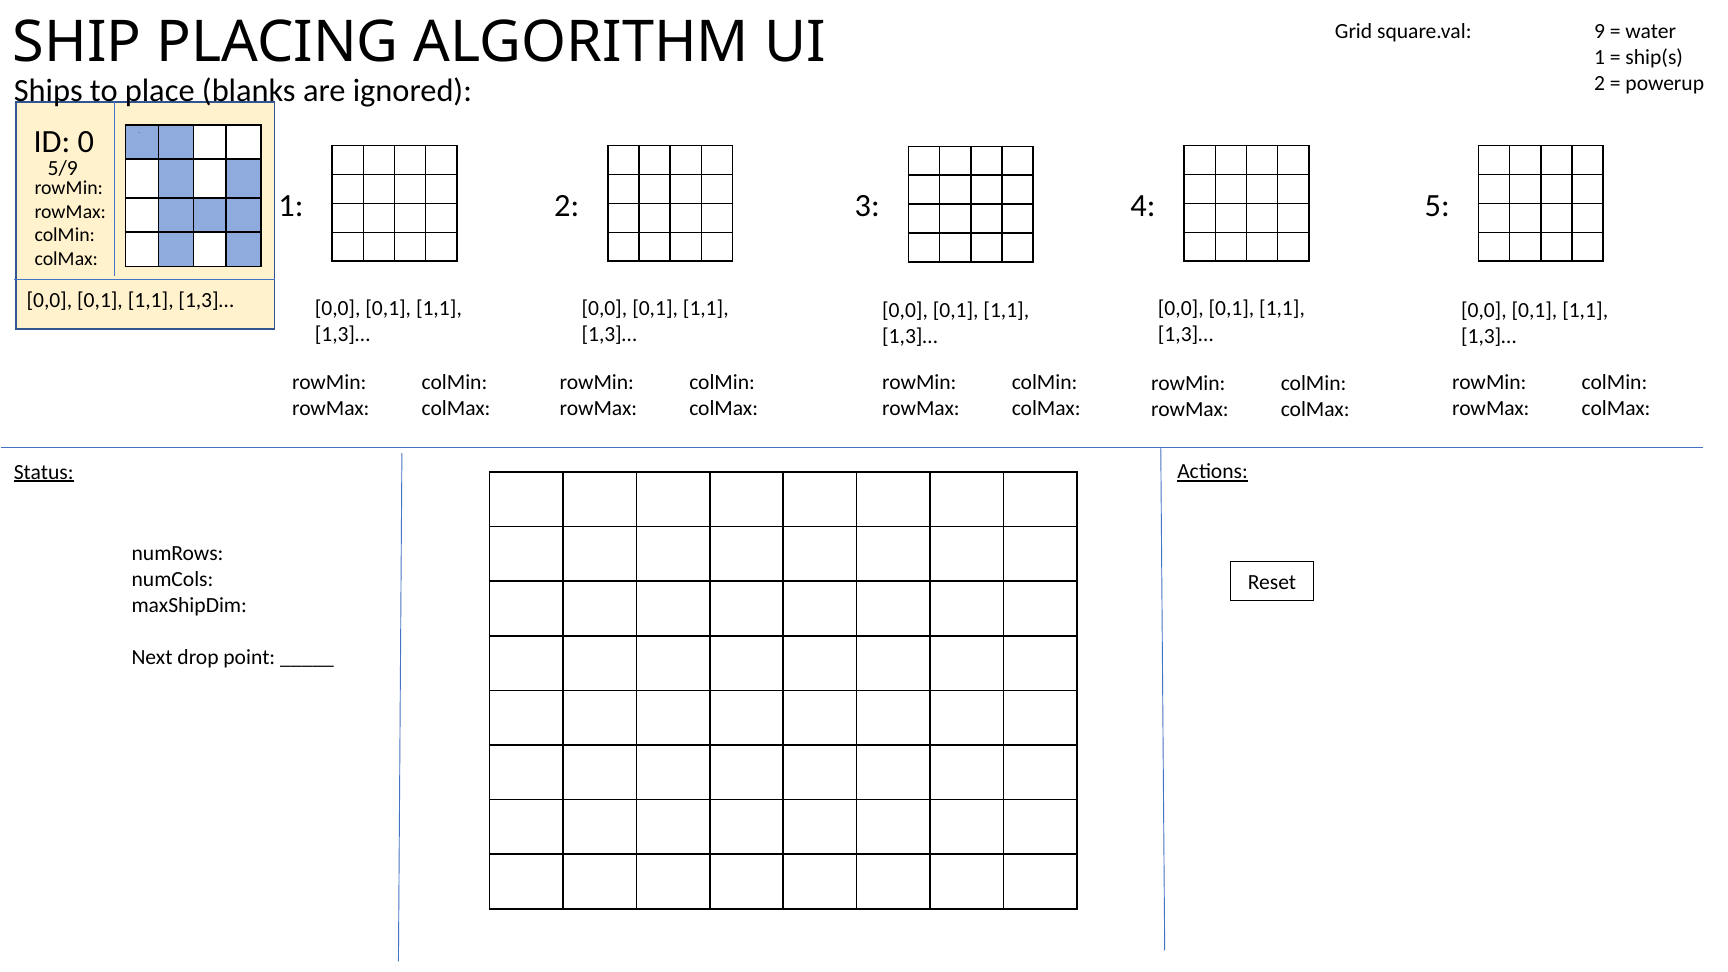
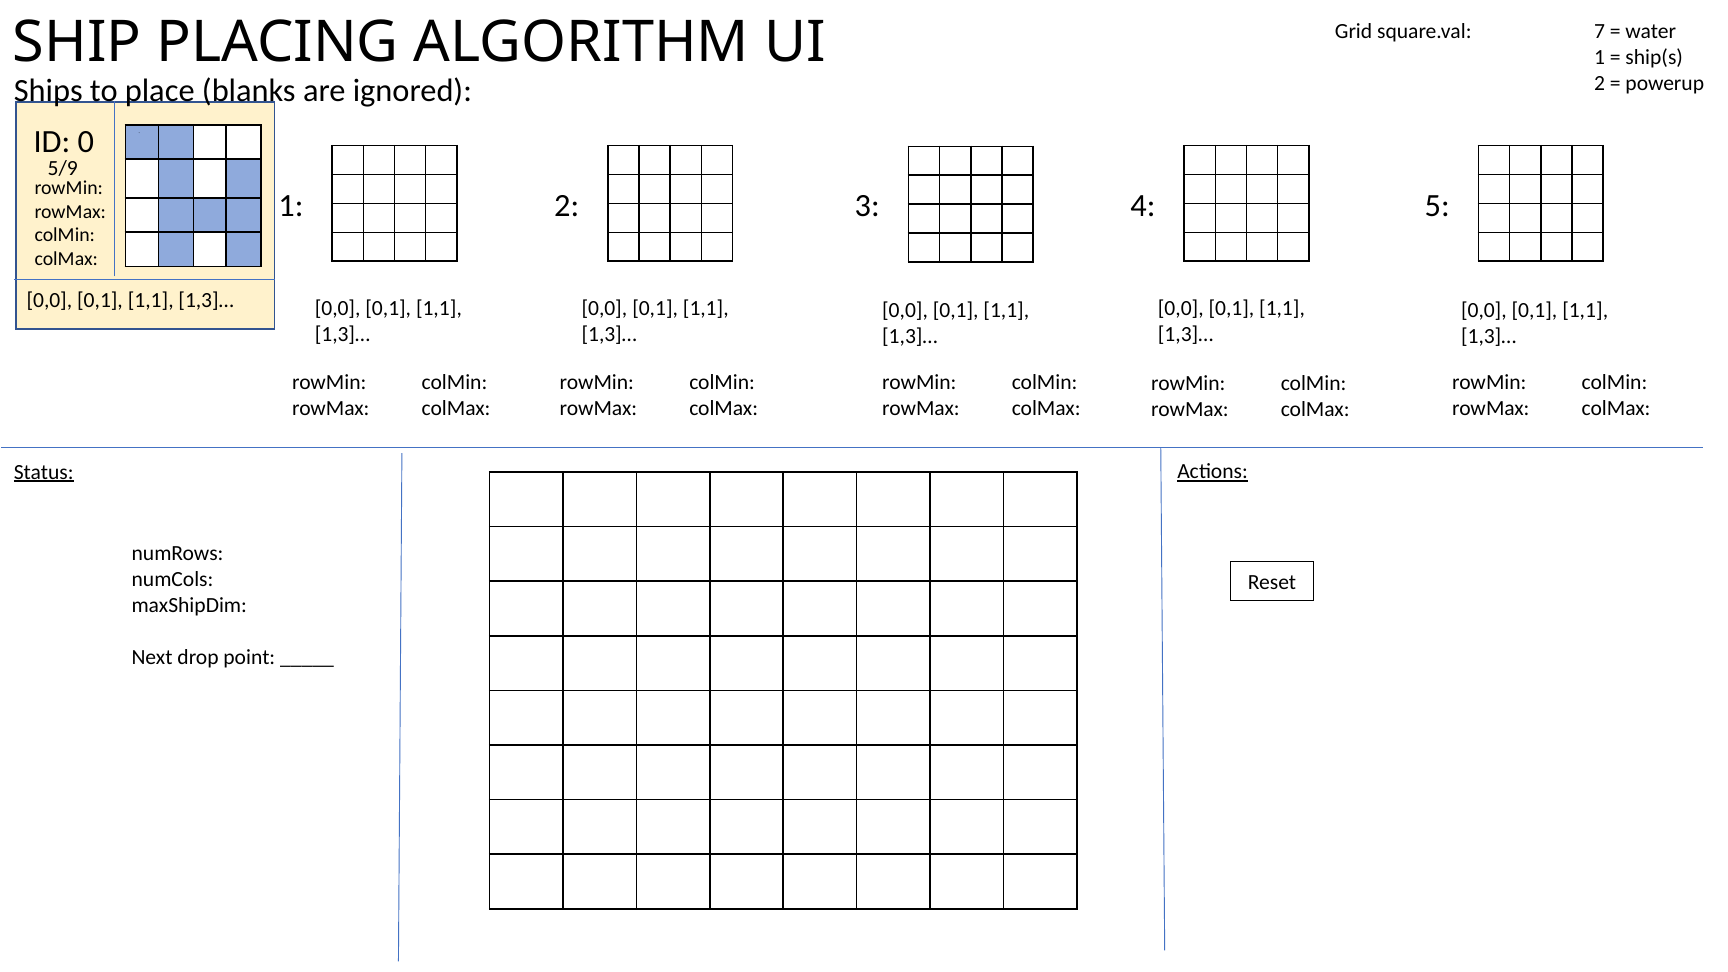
9: 9 -> 7
